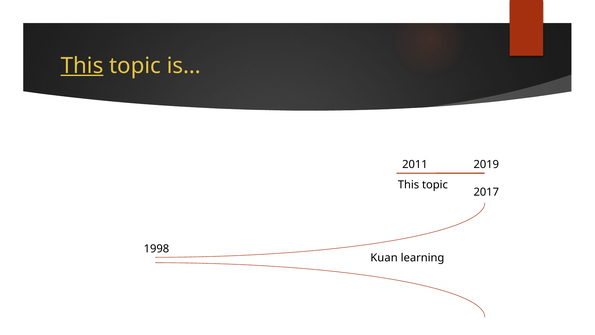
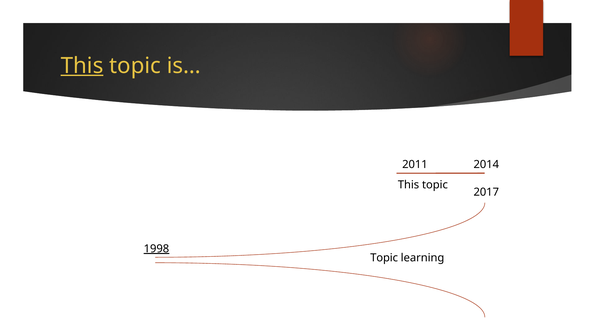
2019: 2019 -> 2014
1998 underline: none -> present
Kuan at (384, 258): Kuan -> Topic
